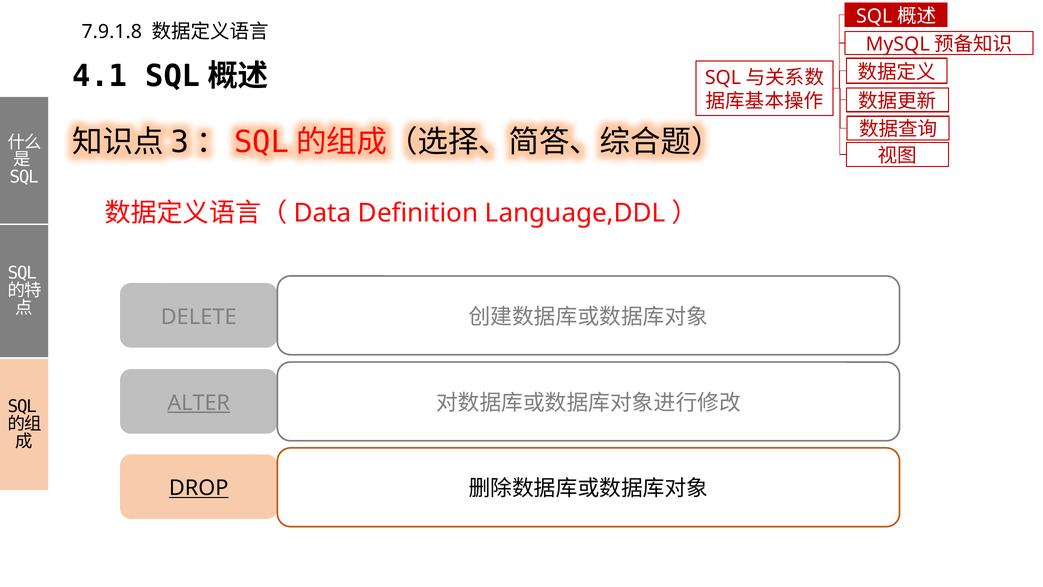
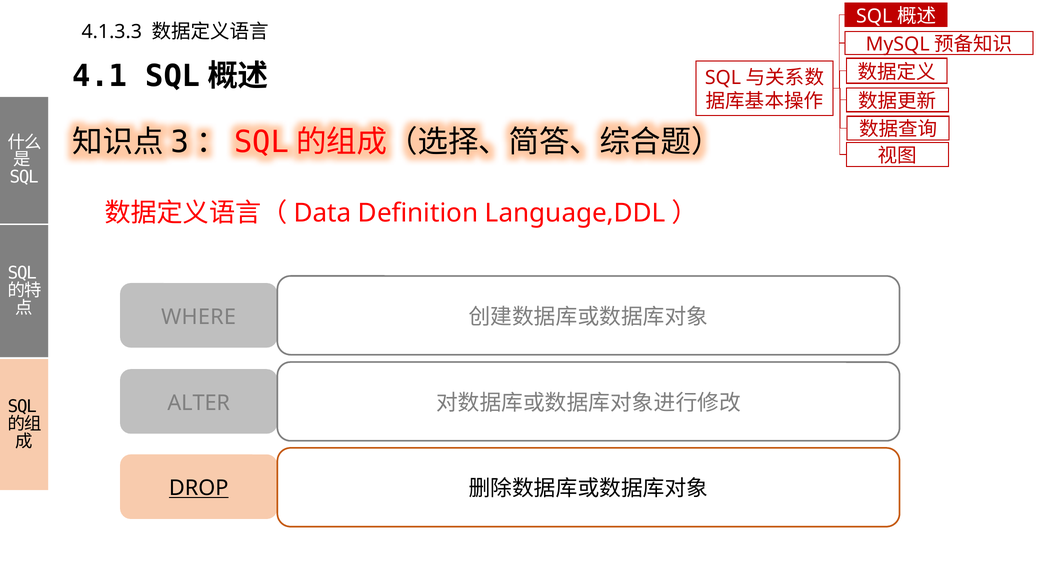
7.9.1.8: 7.9.1.8 -> 4.1.3.3
DELETE: DELETE -> WHERE
ALTER underline: present -> none
